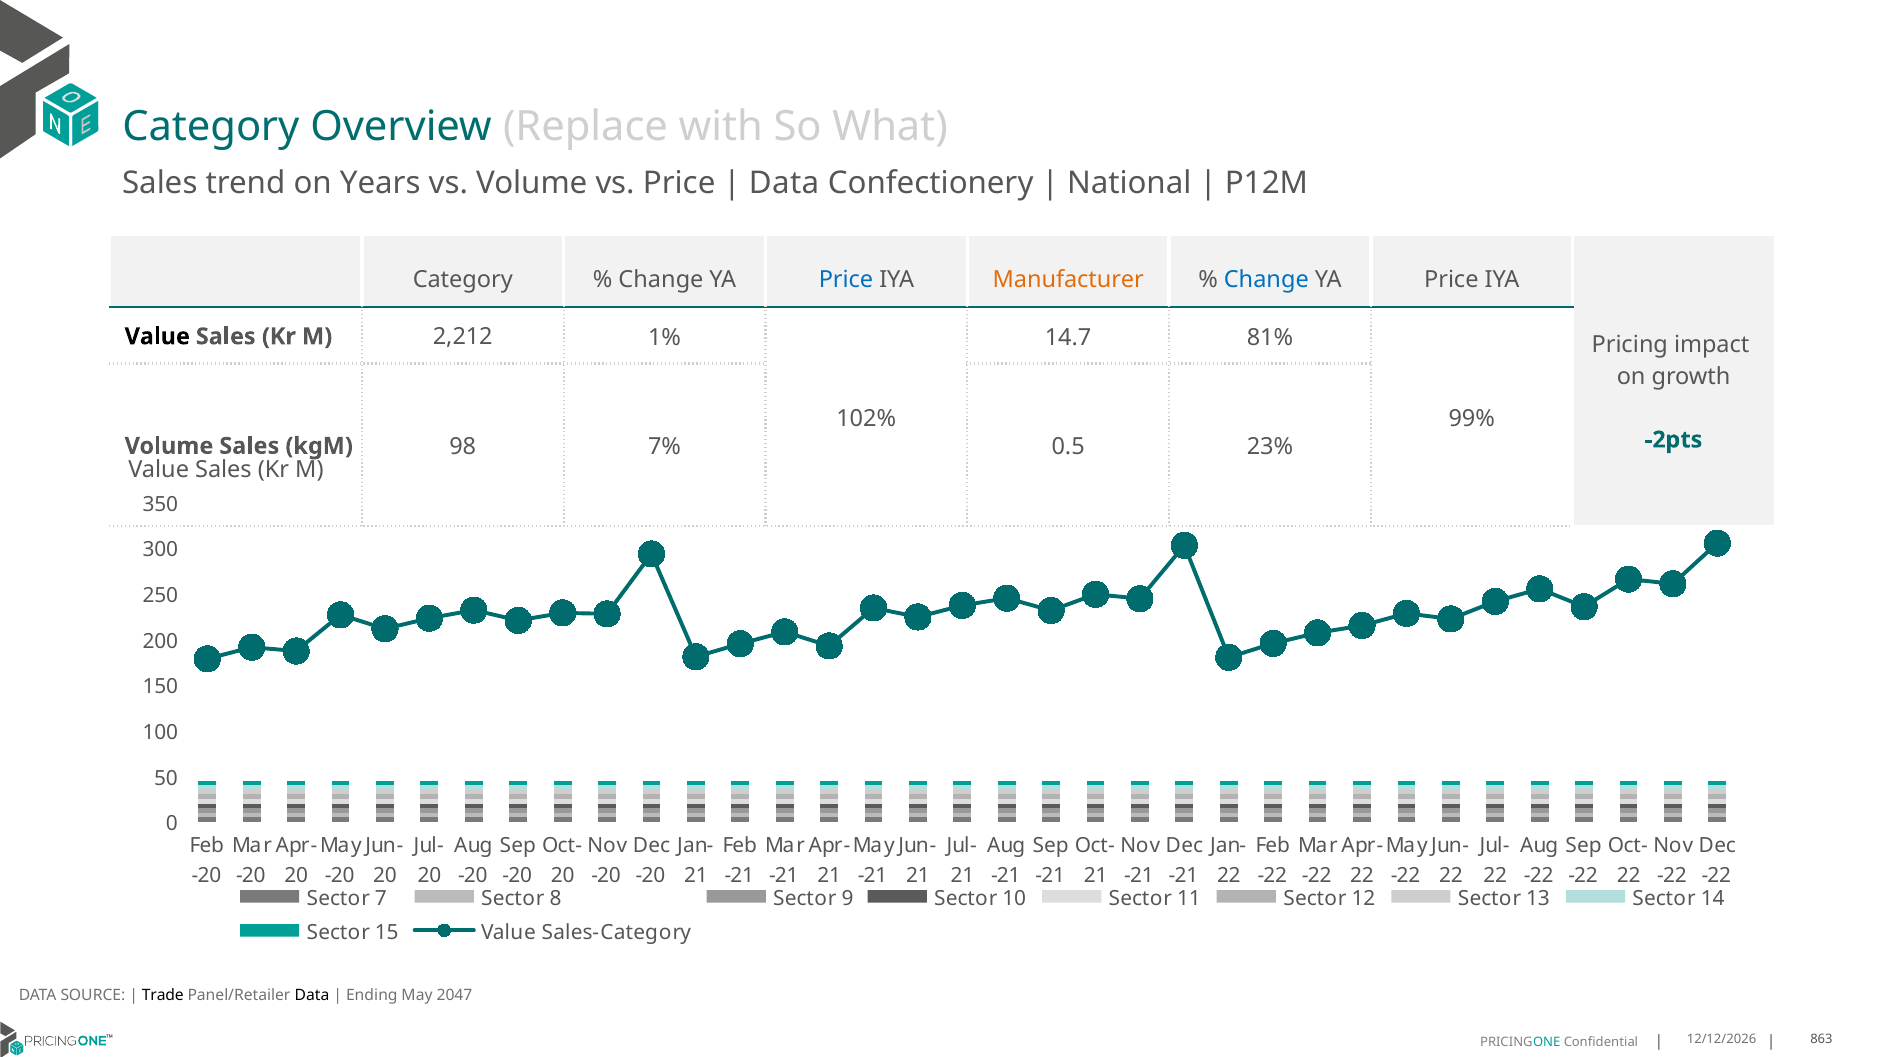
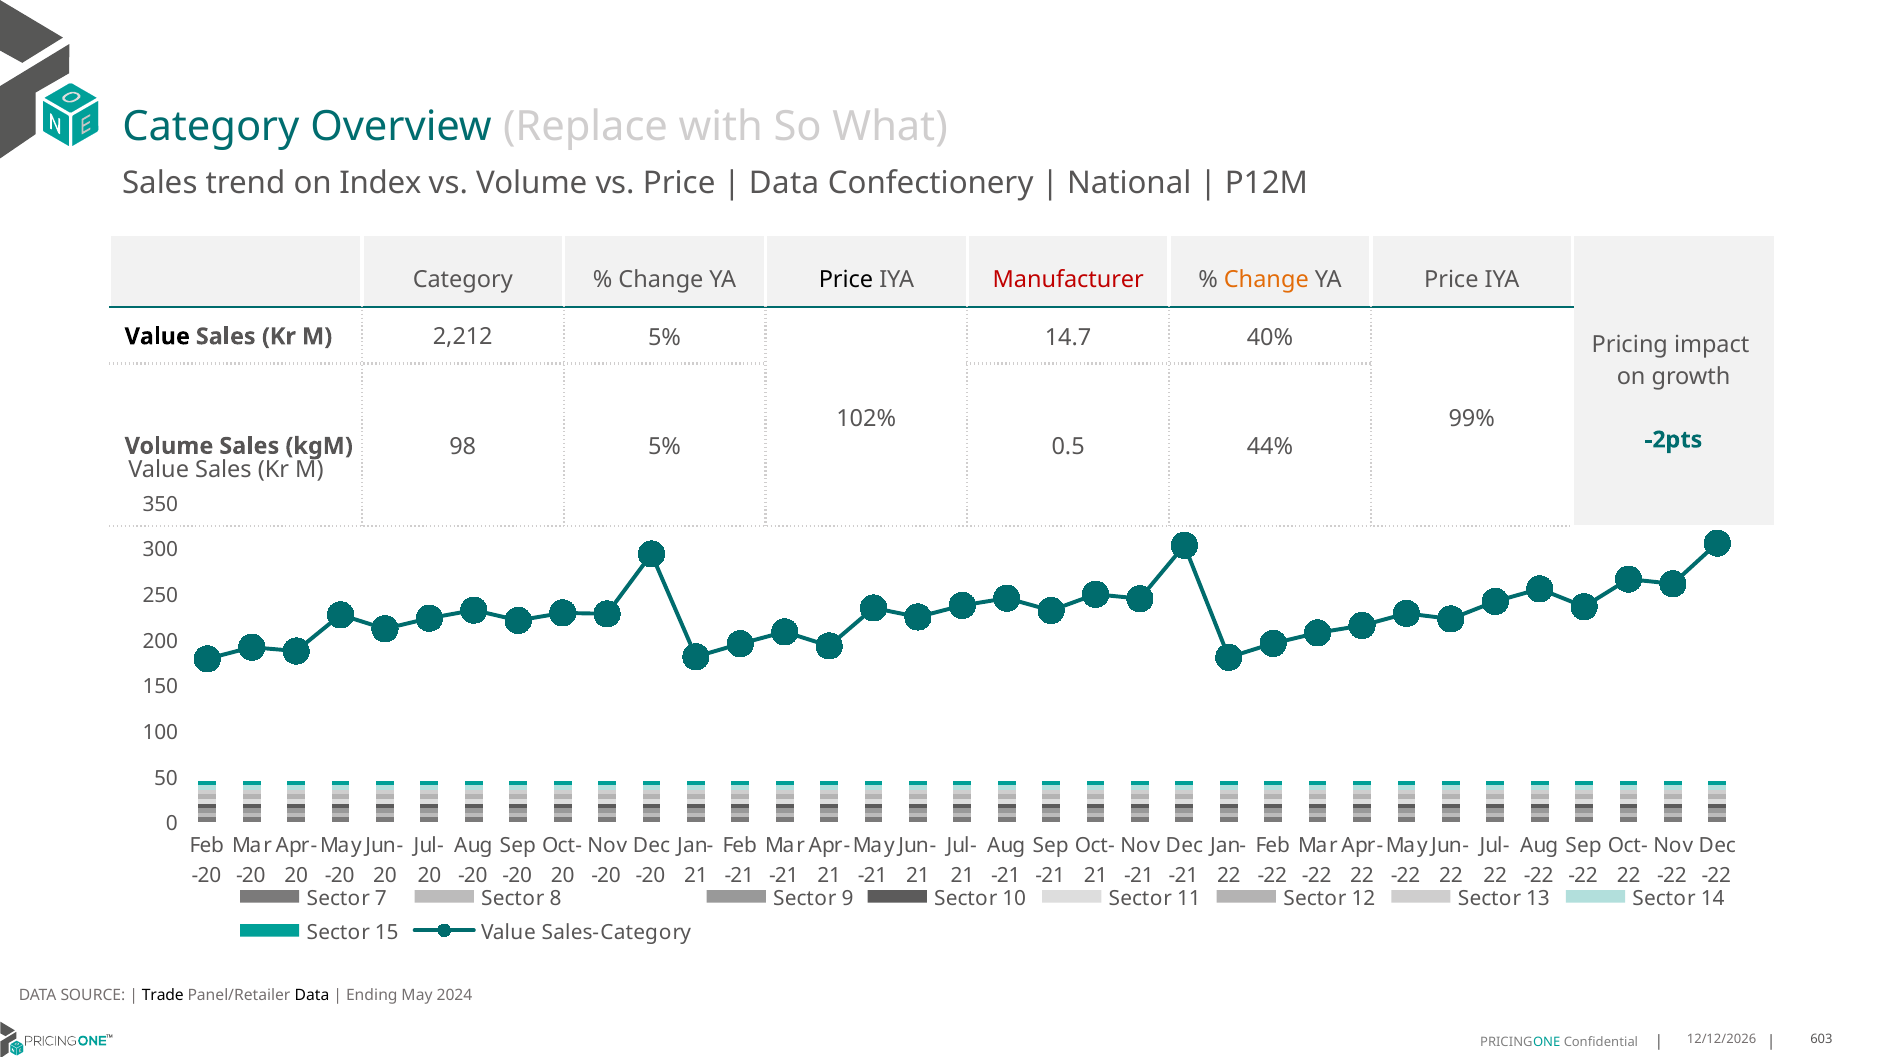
Years: Years -> Index
Price at (846, 280) colour: blue -> black
Manufacturer colour: orange -> red
Change at (1266, 280) colour: blue -> orange
81%: 81% -> 40%
2,212 1%: 1% -> 5%
98 7%: 7% -> 5%
23%: 23% -> 44%
2047: 2047 -> 2024
863: 863 -> 603
